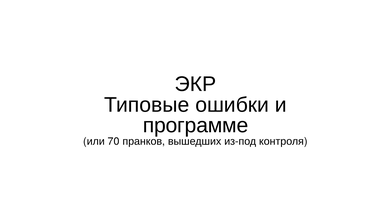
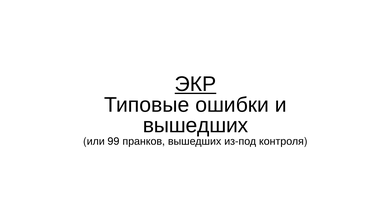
ЭКР underline: none -> present
программе at (196, 125): программе -> вышедших
70: 70 -> 99
